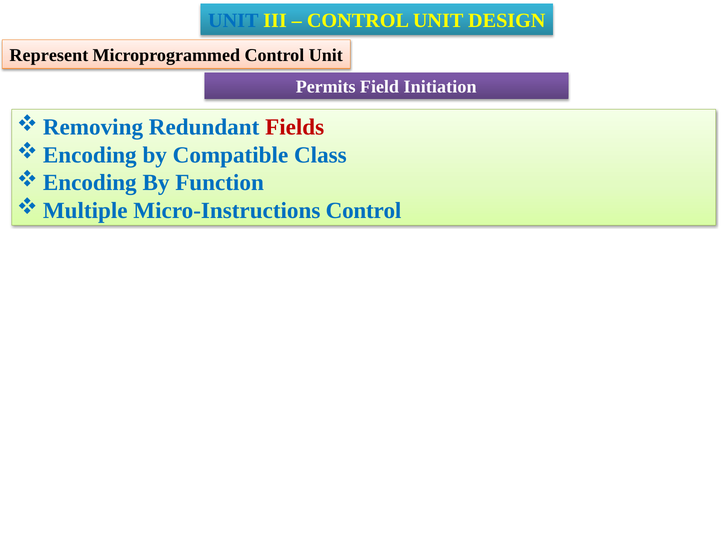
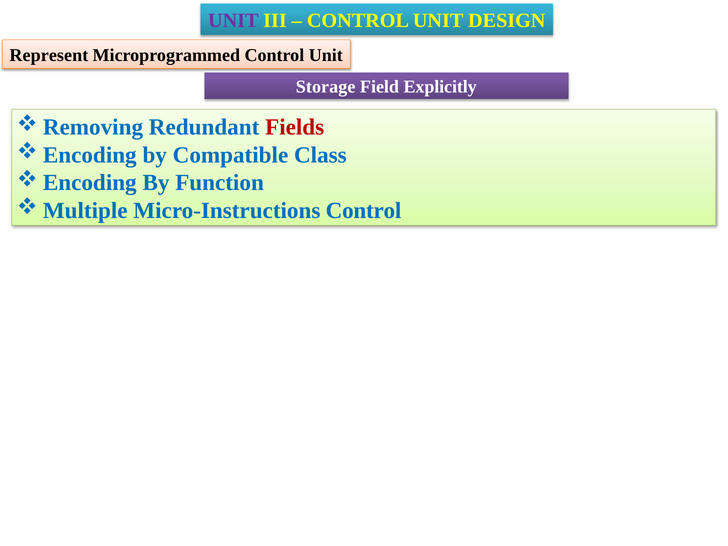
UNIT at (233, 21) colour: blue -> purple
Permits: Permits -> Storage
Initiation: Initiation -> Explicitly
